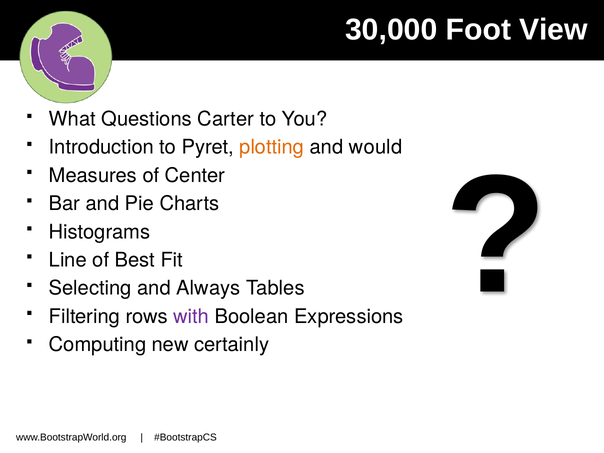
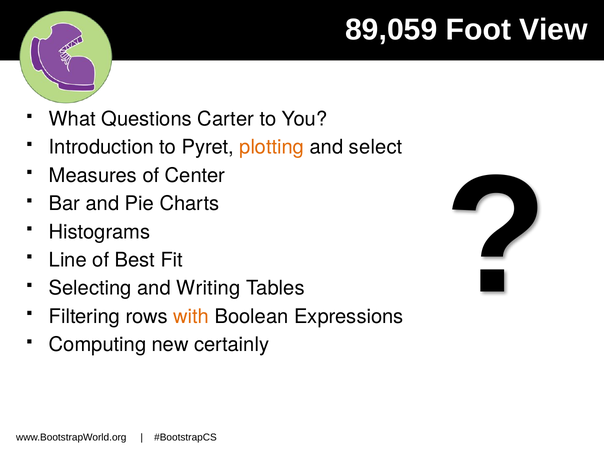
30,000: 30,000 -> 89,059
would: would -> select
Always: Always -> Writing
with colour: purple -> orange
